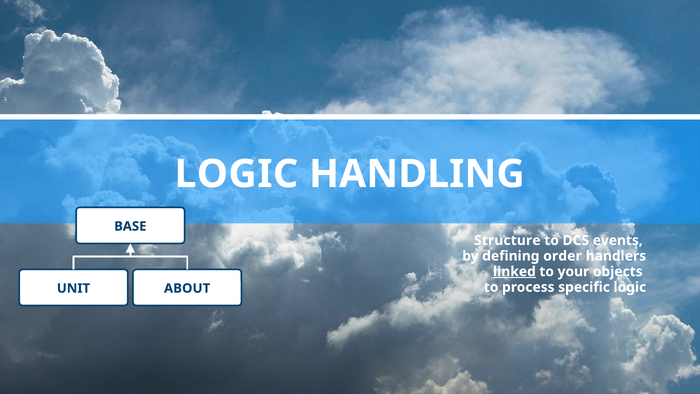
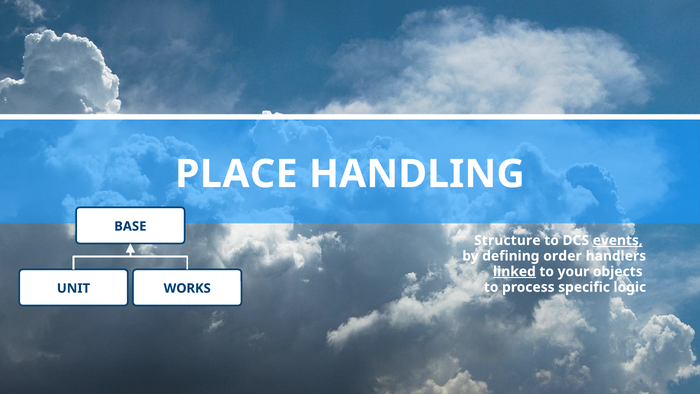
LOGIC at (236, 174): LOGIC -> PLACE
events underline: none -> present
ABOUT: ABOUT -> WORKS
